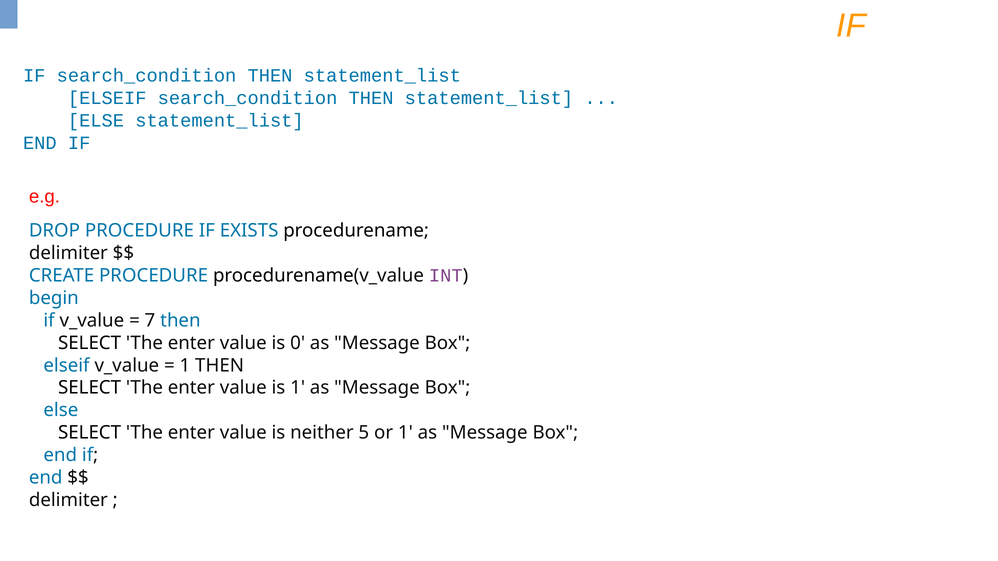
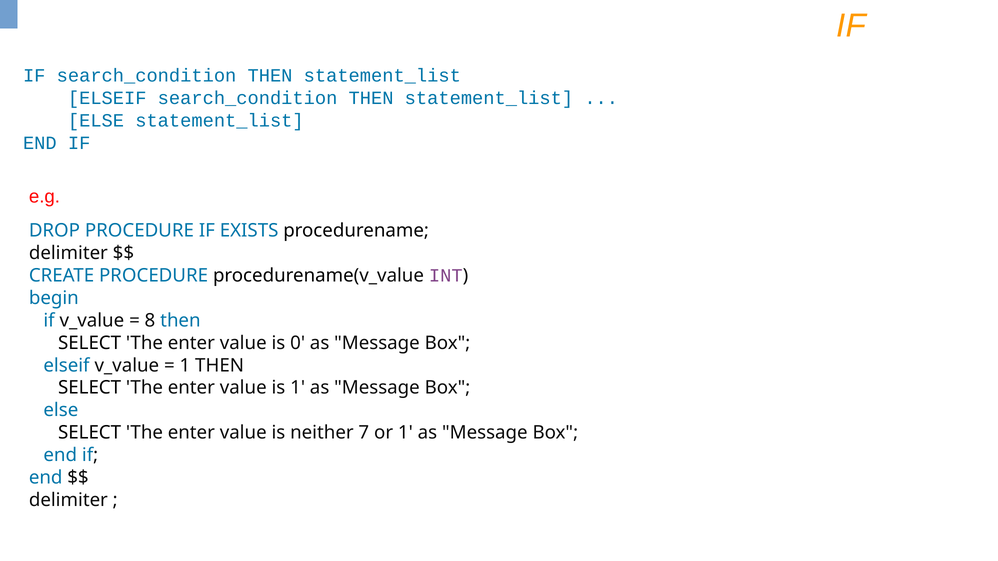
7: 7 -> 8
5: 5 -> 7
